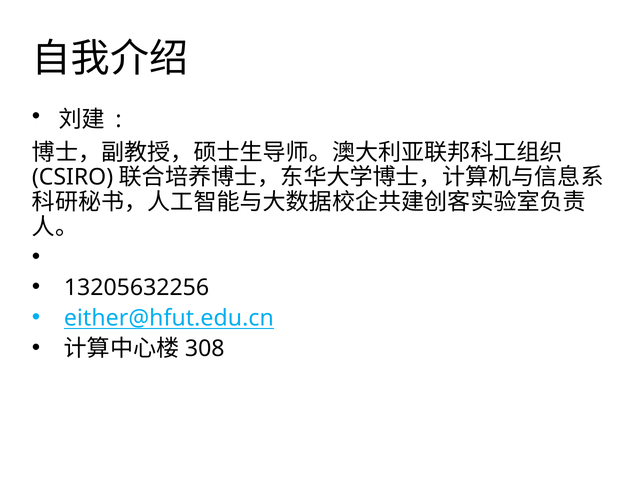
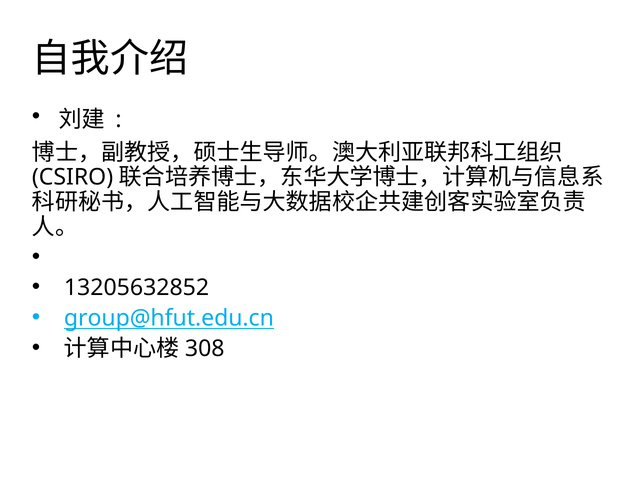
13205632256: 13205632256 -> 13205632852
either@hfut.edu.cn: either@hfut.edu.cn -> group@hfut.edu.cn
